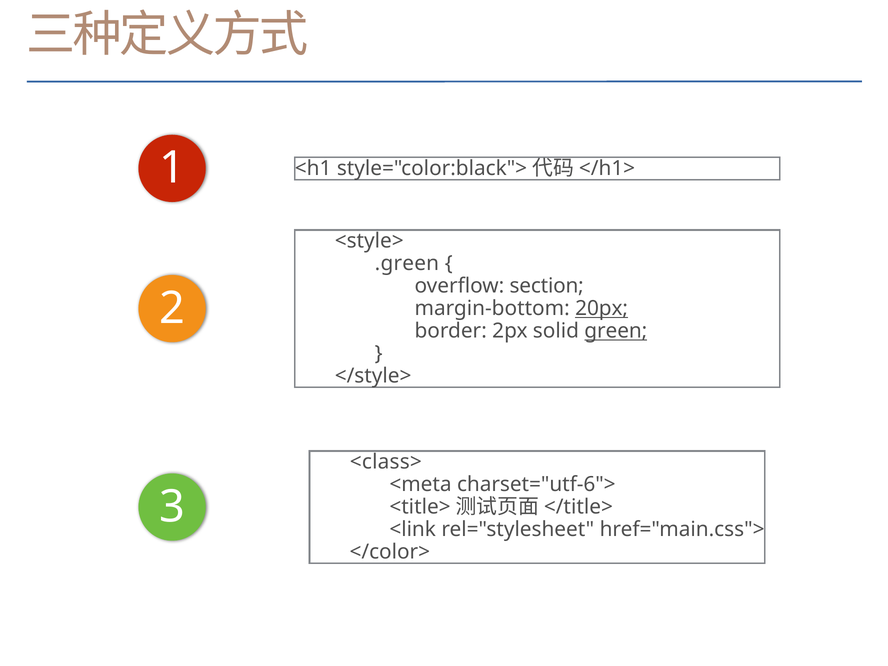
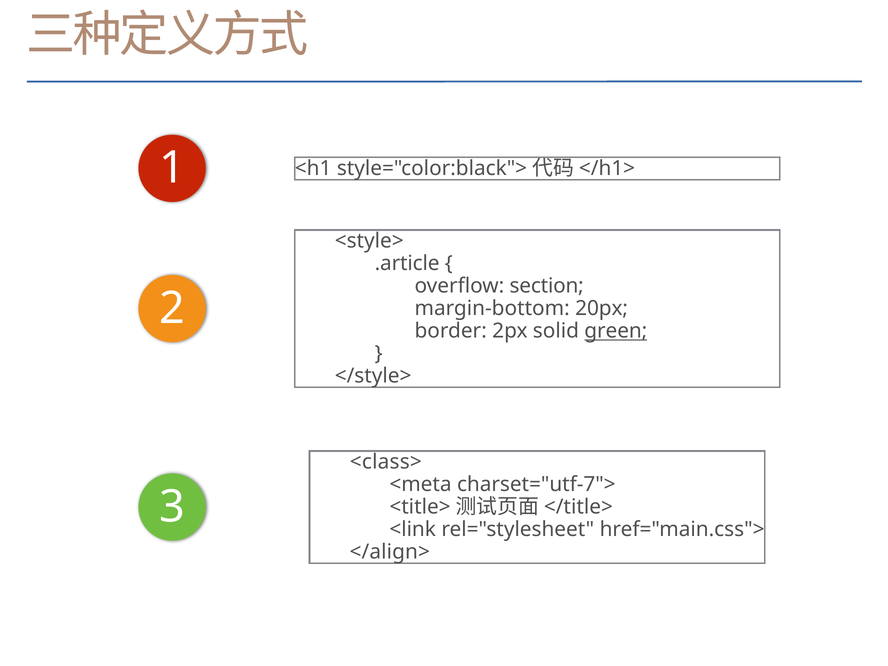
.green: .green -> .article
20px underline: present -> none
charset="utf-6">: charset="utf-6"> -> charset="utf-7">
</color>: </color> -> </align>
